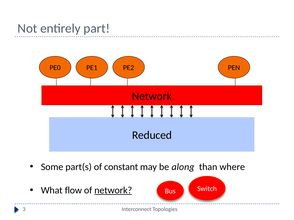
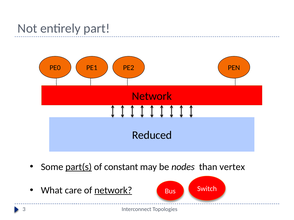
part(s underline: none -> present
along: along -> nodes
where: where -> vertex
flow: flow -> care
